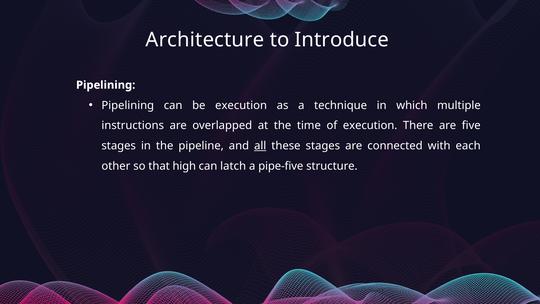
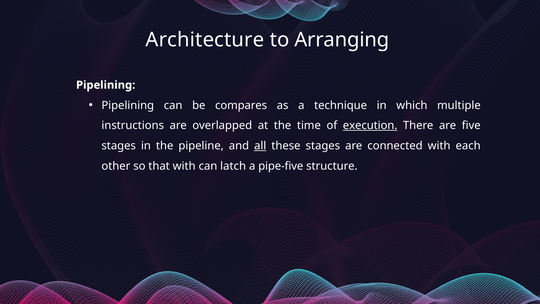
Introduce: Introduce -> Arranging
be execution: execution -> compares
execution at (370, 125) underline: none -> present
that high: high -> with
